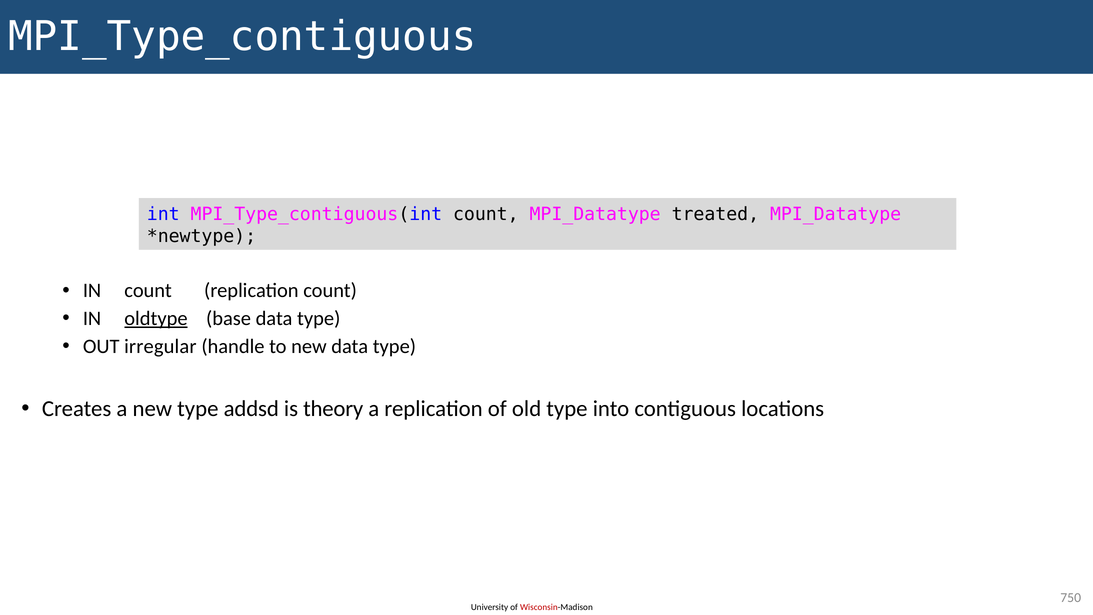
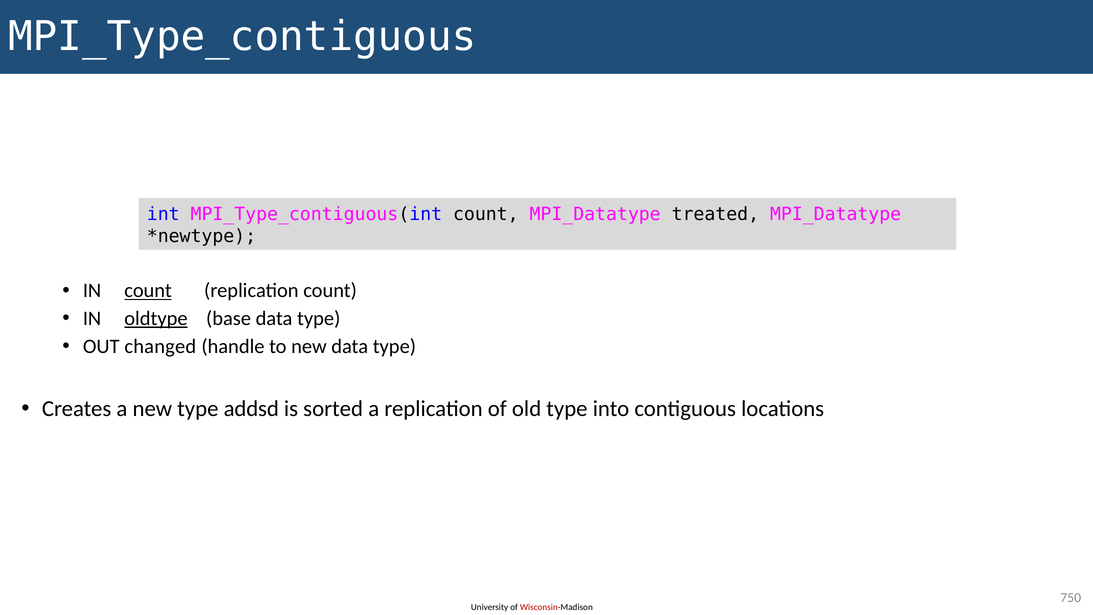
count at (148, 291) underline: none -> present
irregular: irregular -> changed
theory: theory -> sorted
